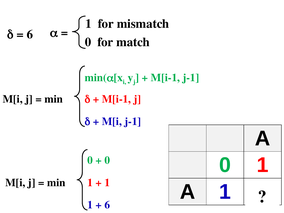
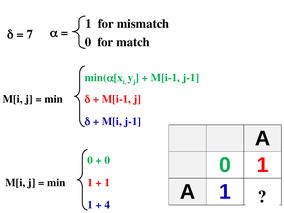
6 at (30, 34): 6 -> 7
6 at (107, 205): 6 -> 4
